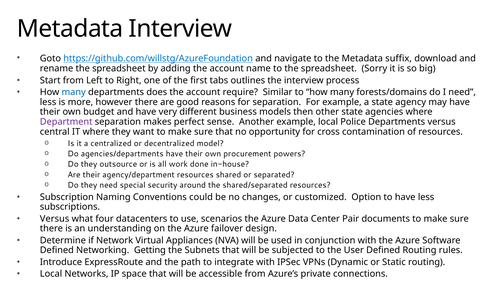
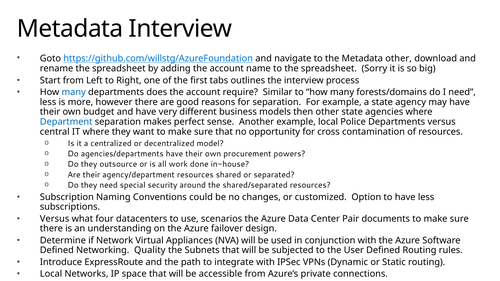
Metadata suffix: suffix -> other
Department colour: purple -> blue
Getting: Getting -> Quality
